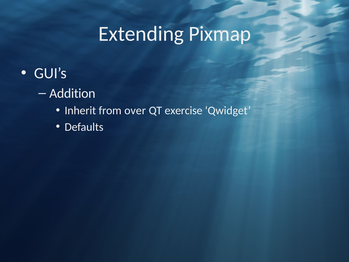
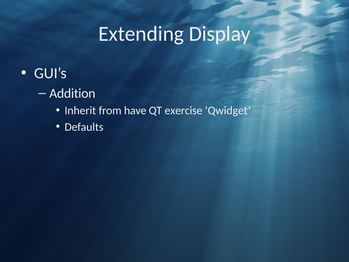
Pixmap: Pixmap -> Display
over: over -> have
